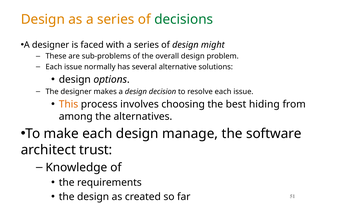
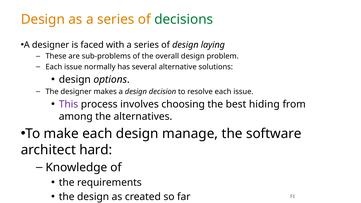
might: might -> laying
This colour: orange -> purple
trust: trust -> hard
